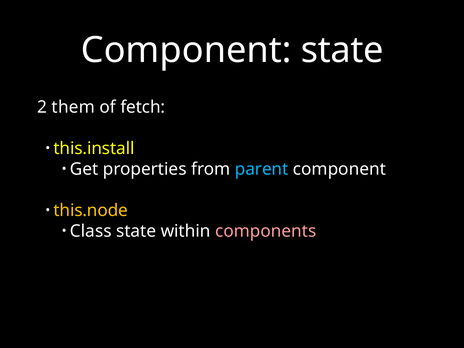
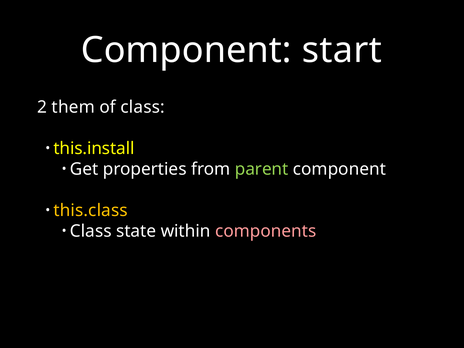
Component state: state -> start
of fetch: fetch -> class
parent colour: light blue -> light green
this.node: this.node -> this.class
